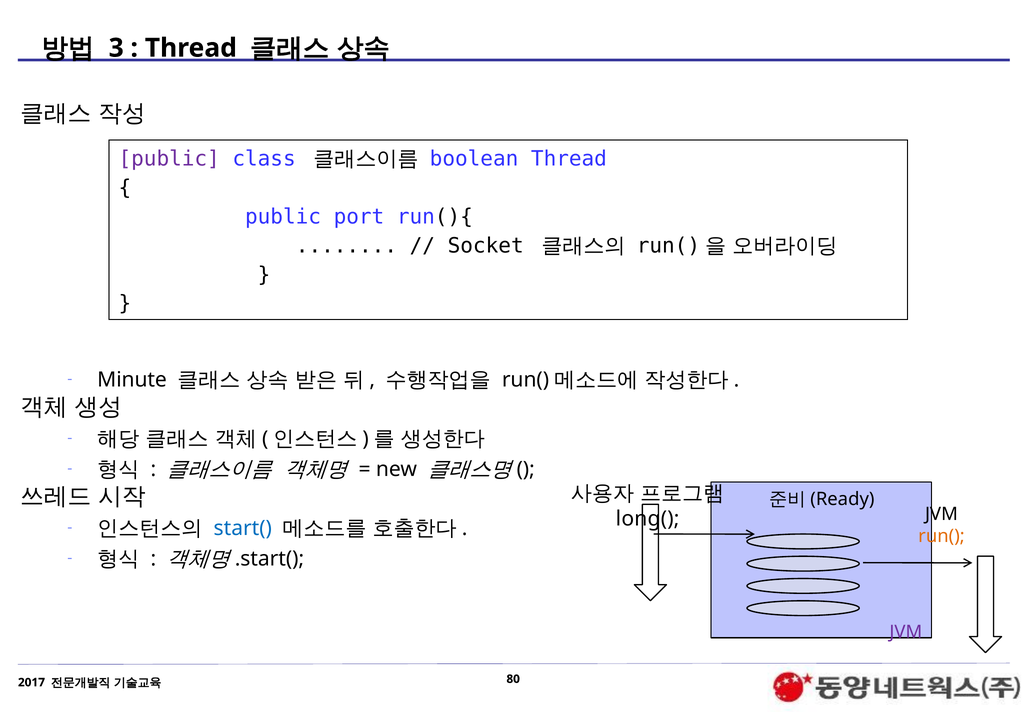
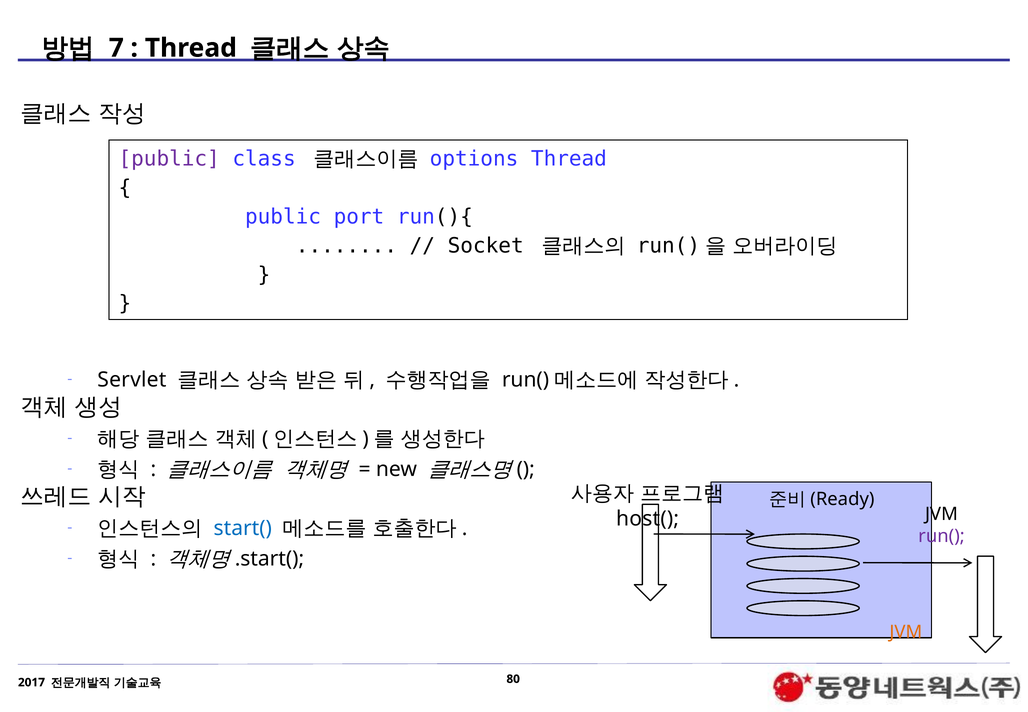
3: 3 -> 7
boolean: boolean -> options
Minute: Minute -> Servlet
long(: long( -> host(
run( colour: orange -> purple
JVM at (906, 632) colour: purple -> orange
